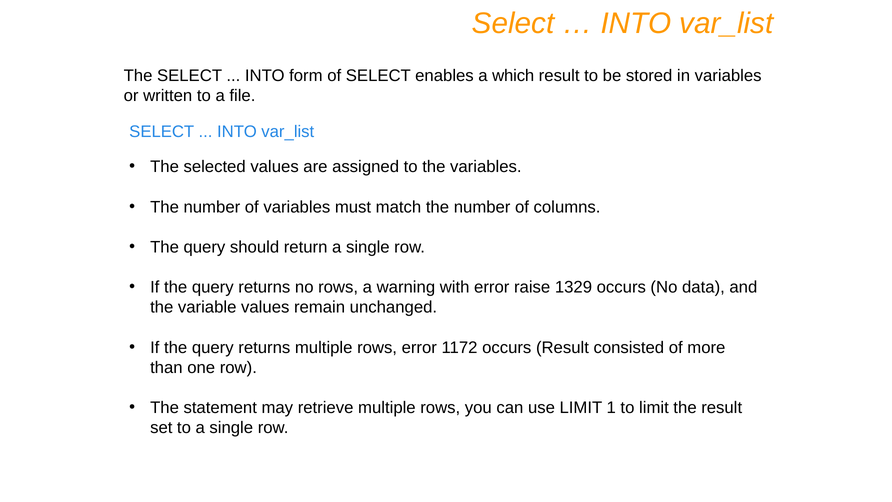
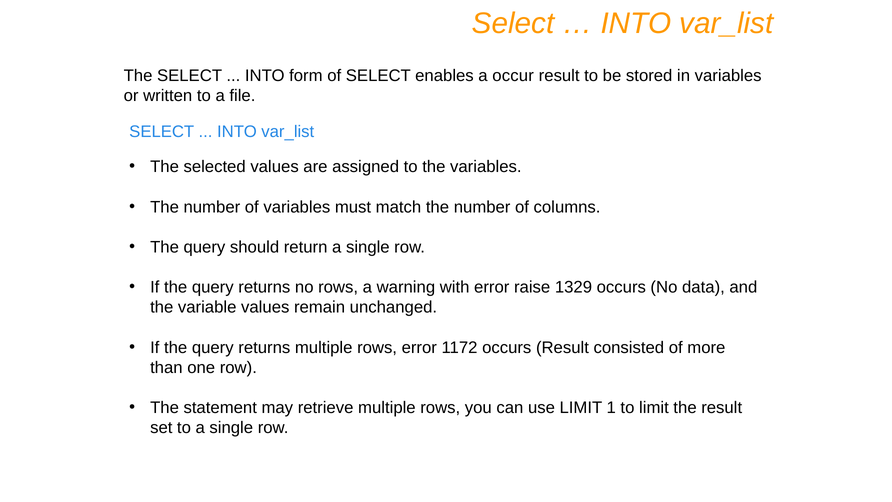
which: which -> occur
